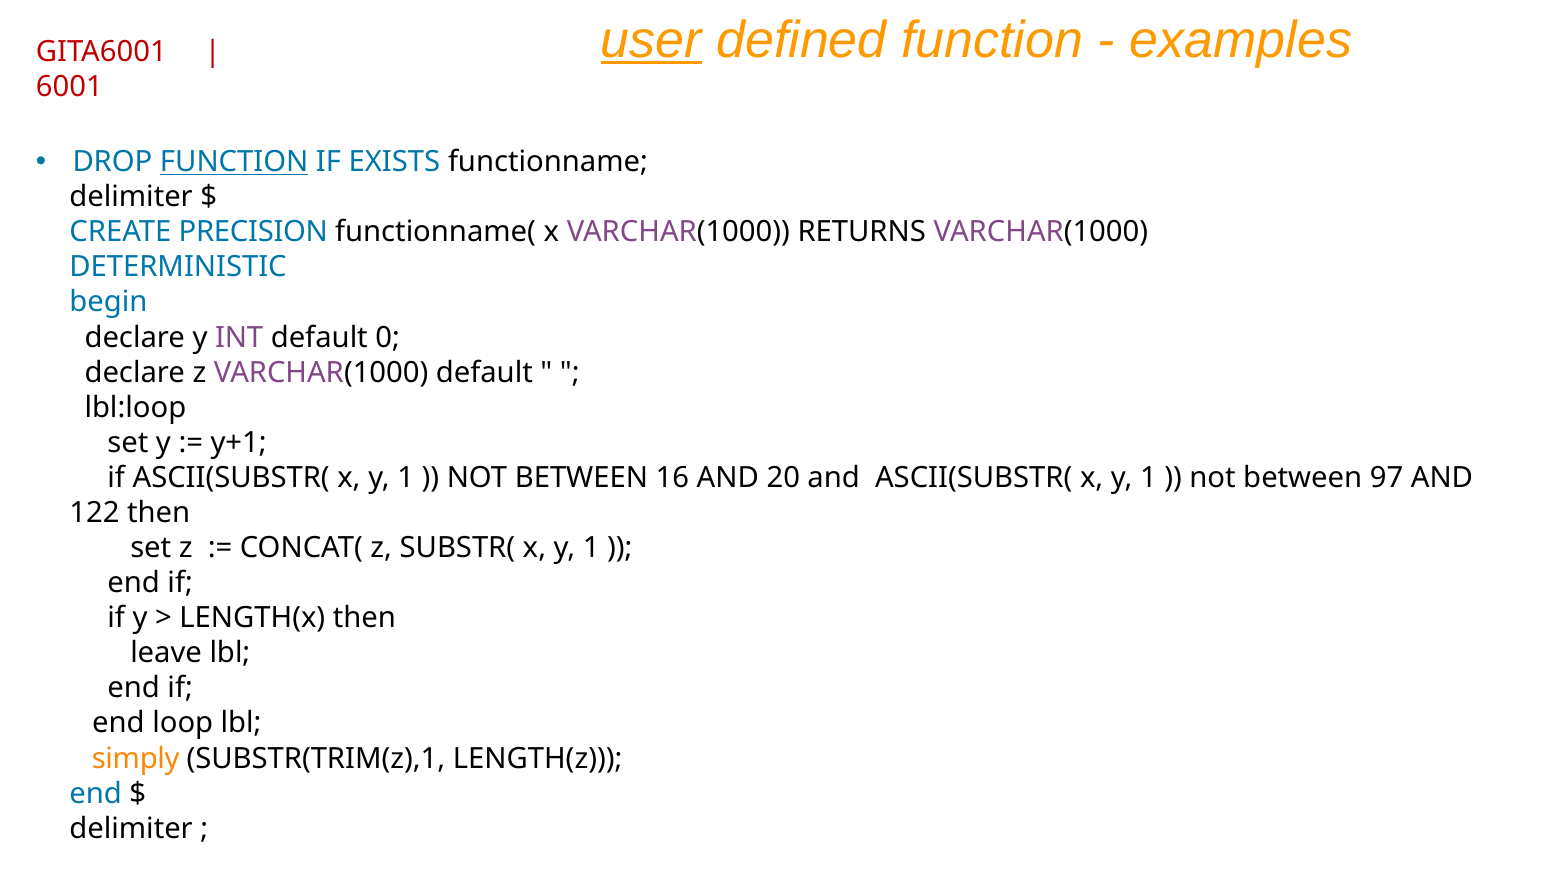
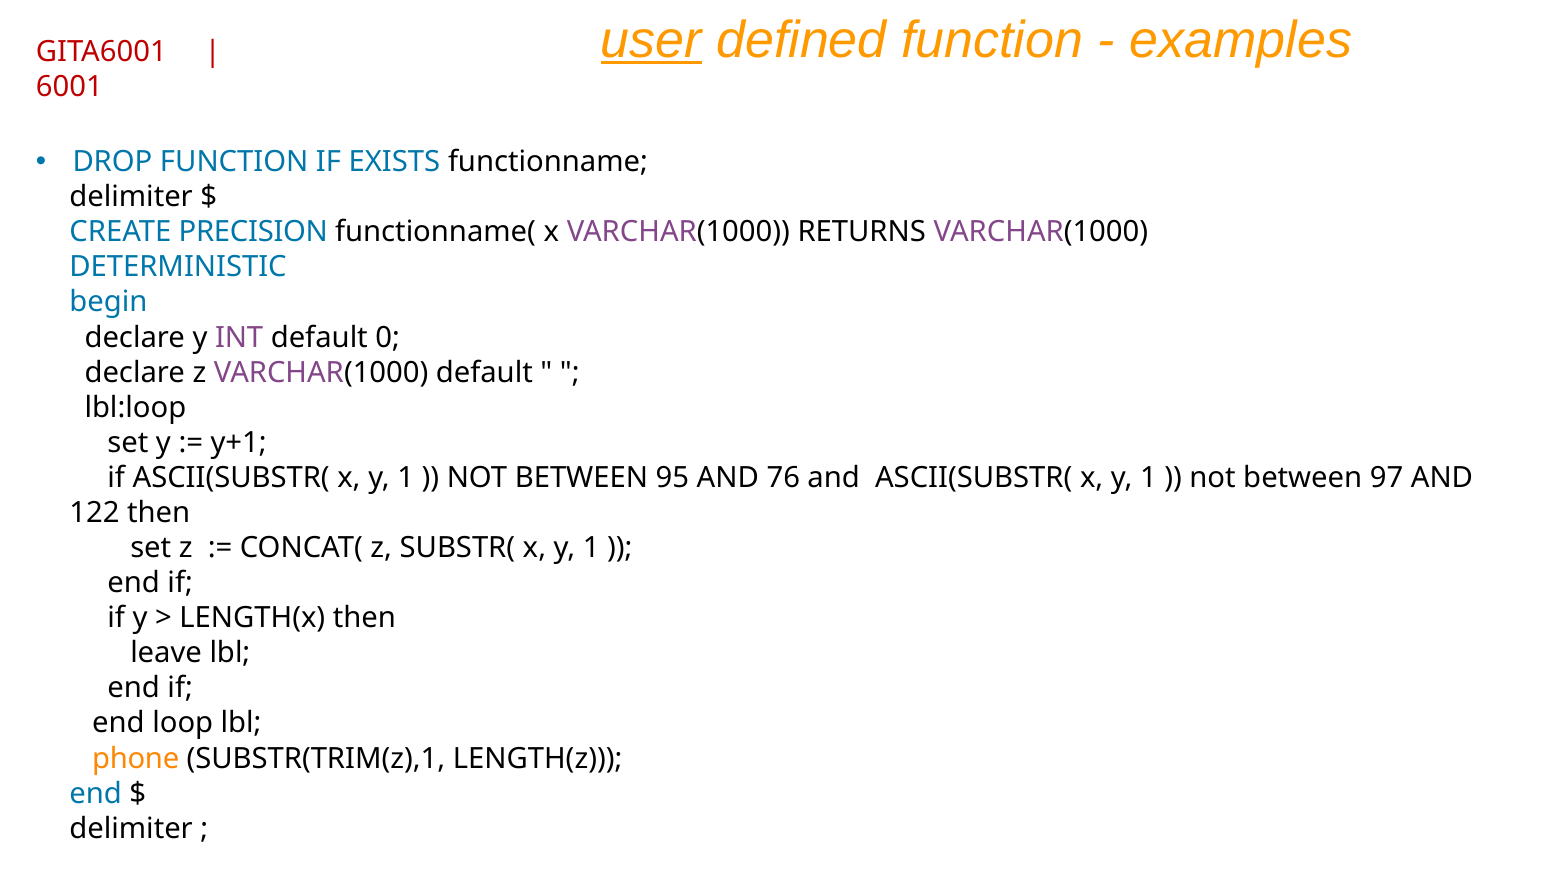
FUNCTION at (234, 162) underline: present -> none
16: 16 -> 95
20: 20 -> 76
simply: simply -> phone
